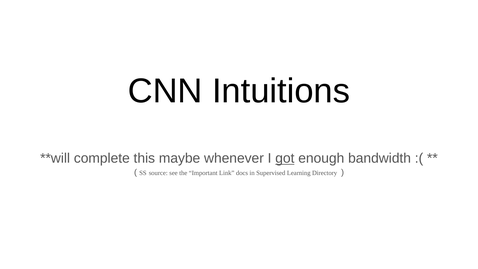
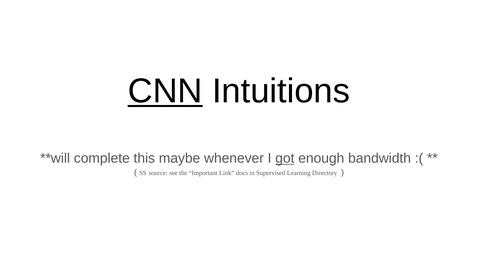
CNN underline: none -> present
